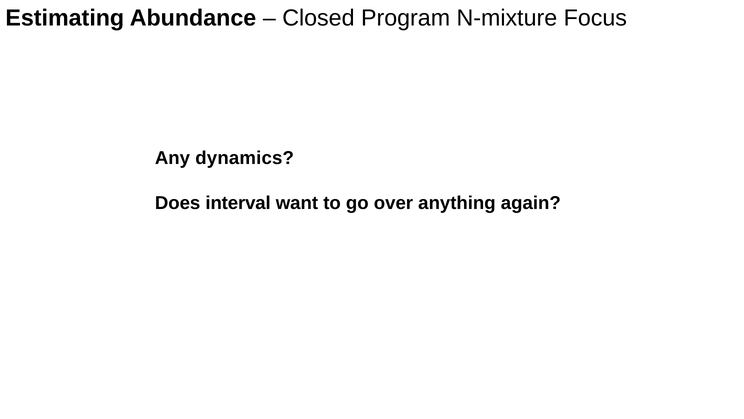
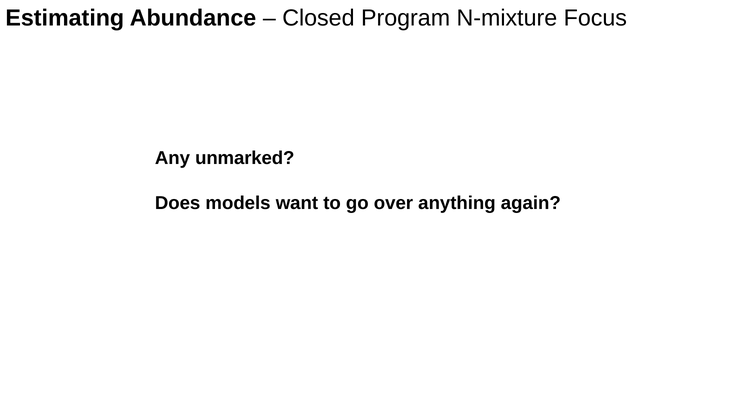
dynamics: dynamics -> unmarked
interval: interval -> models
